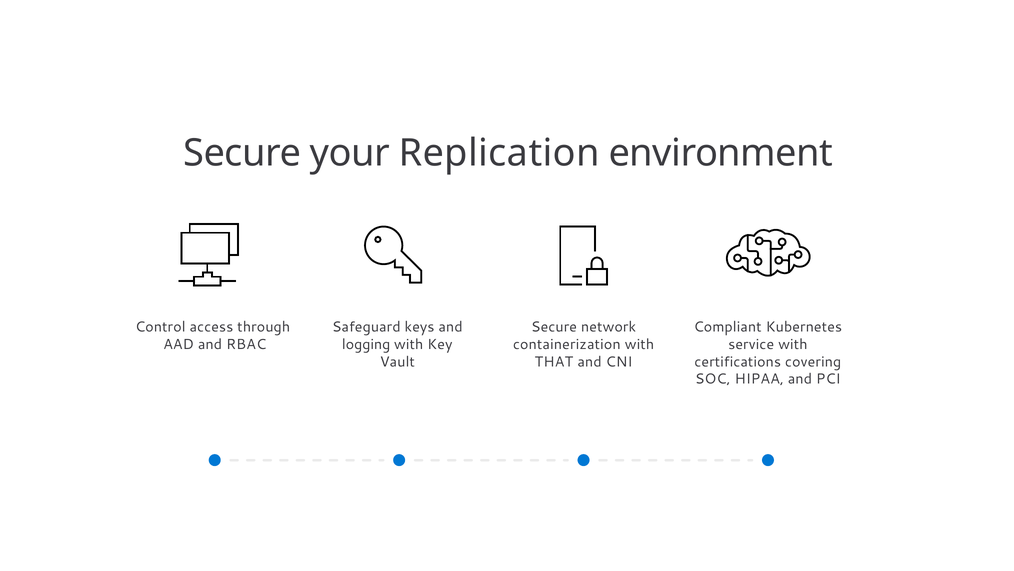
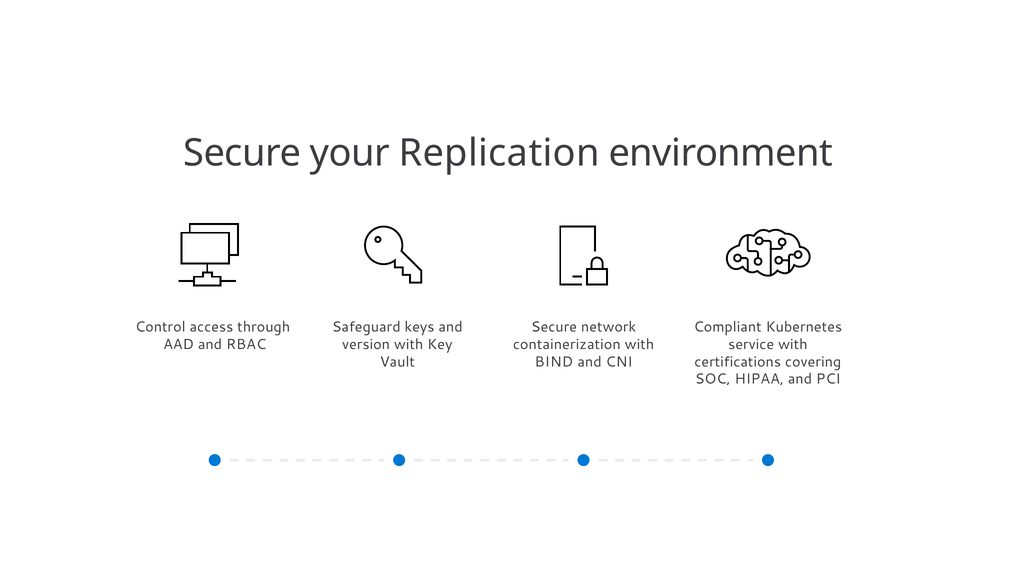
logging: logging -> version
THAT: THAT -> BIND
